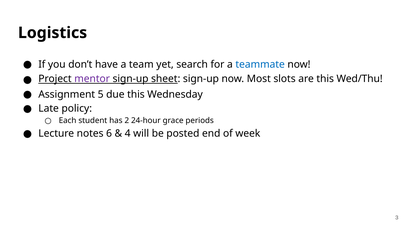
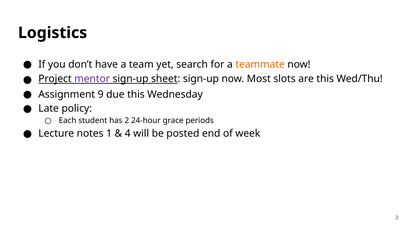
teammate colour: blue -> orange
5: 5 -> 9
6: 6 -> 1
